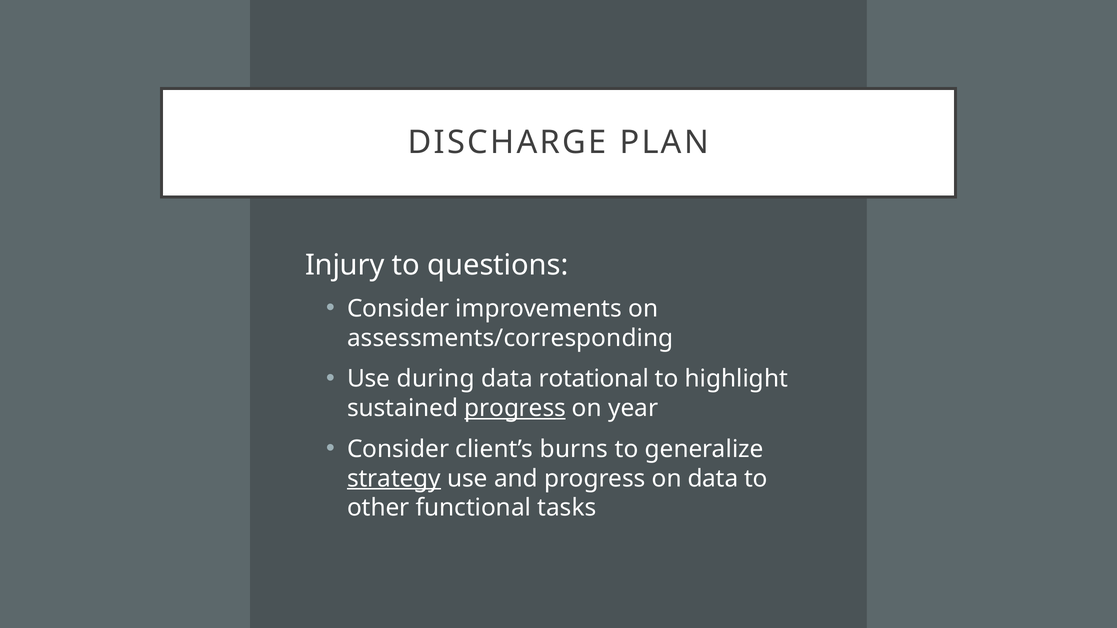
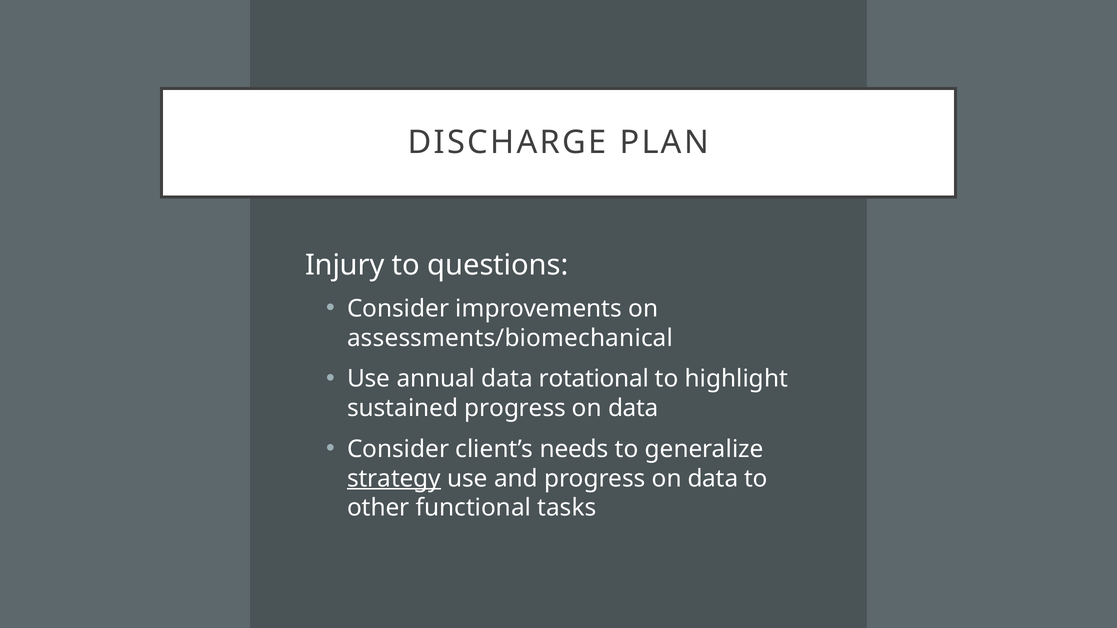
assessments/corresponding: assessments/corresponding -> assessments/biomechanical
during: during -> annual
progress at (515, 408) underline: present -> none
year at (633, 408): year -> data
burns: burns -> needs
